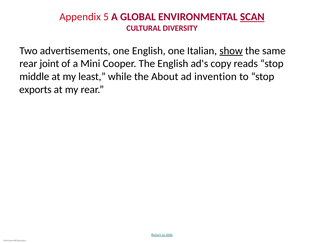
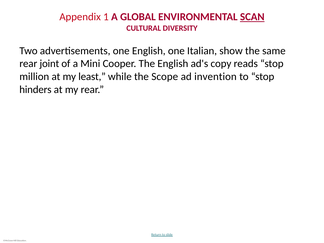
5: 5 -> 1
show underline: present -> none
middle: middle -> million
About: About -> Scope
exports: exports -> hinders
